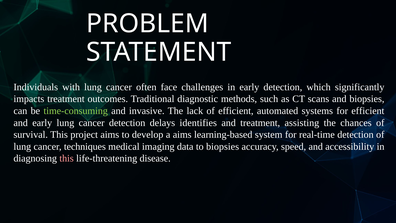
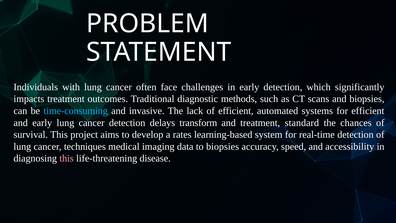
time-consuming colour: light green -> light blue
identifies: identifies -> transform
assisting: assisting -> standard
a aims: aims -> rates
